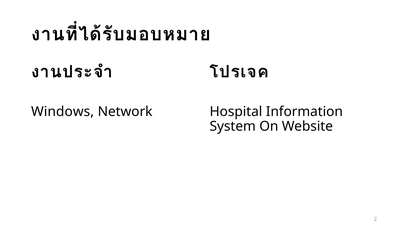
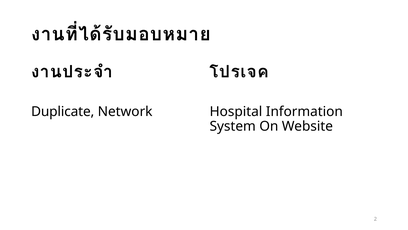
Windows: Windows -> Duplicate
